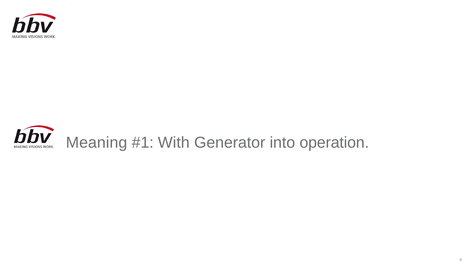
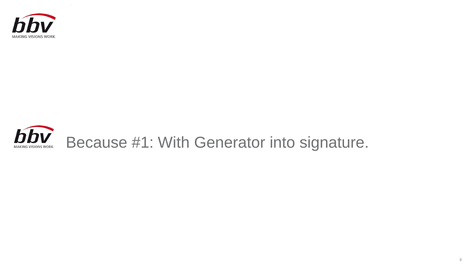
Meaning: Meaning -> Because
operation: operation -> signature
